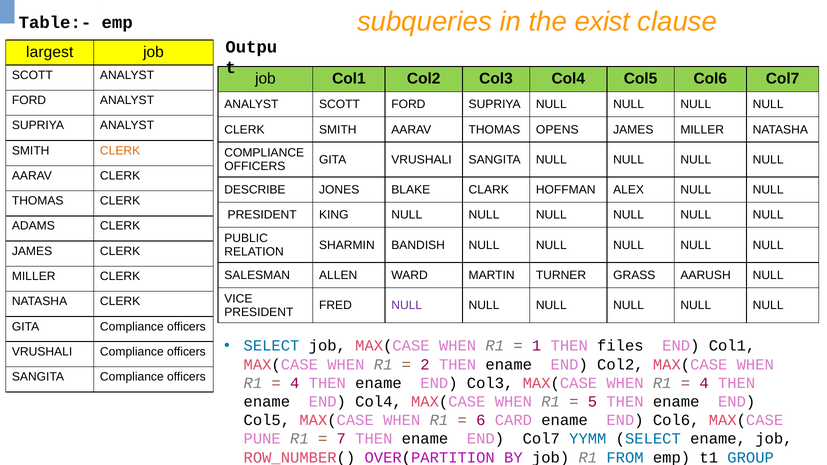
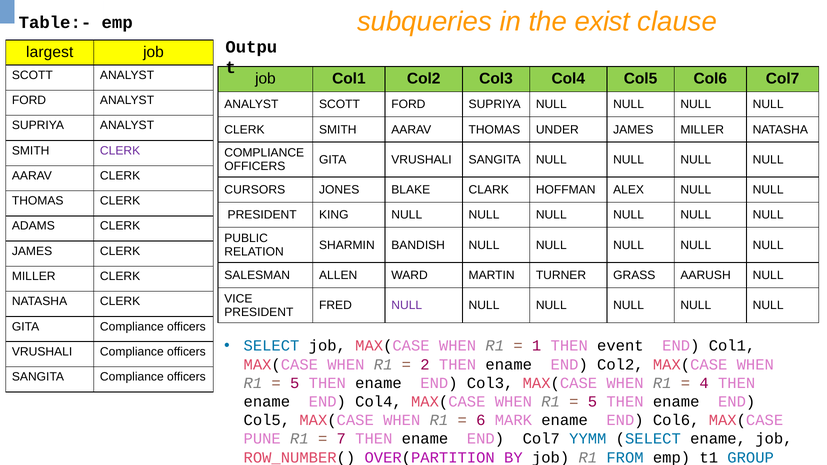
OPENS: OPENS -> UNDER
CLERK at (120, 151) colour: orange -> purple
DESCRIBE: DESCRIBE -> CURSORS
files: files -> event
4 at (295, 383): 4 -> 5
CARD: CARD -> MARK
